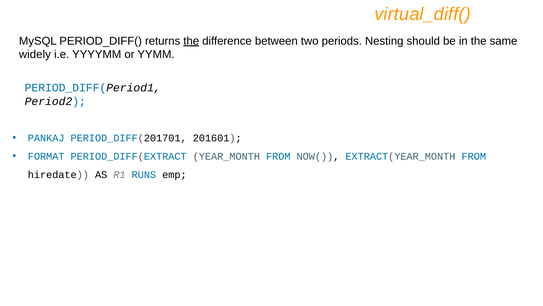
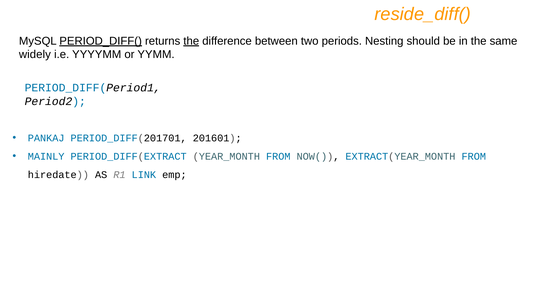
virtual_diff(: virtual_diff( -> reside_diff(
PERIOD_DIFF( underline: none -> present
FORMAT: FORMAT -> MAINLY
RUNS: RUNS -> LINK
